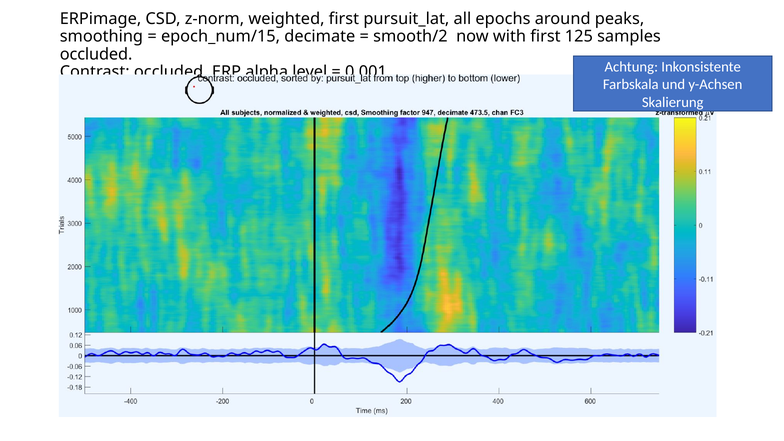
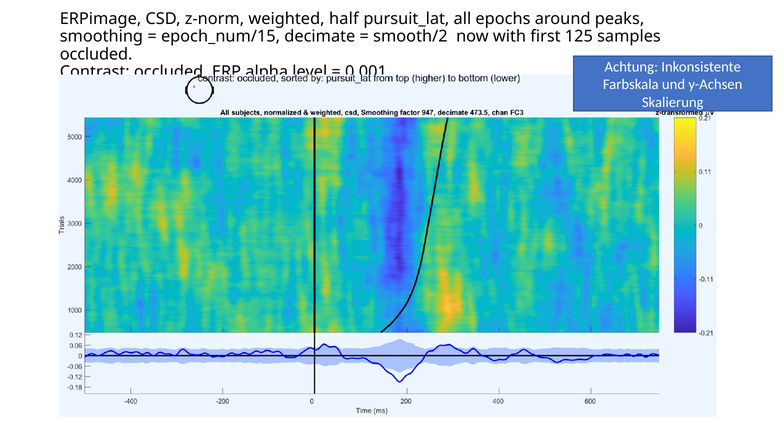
weighted first: first -> half
